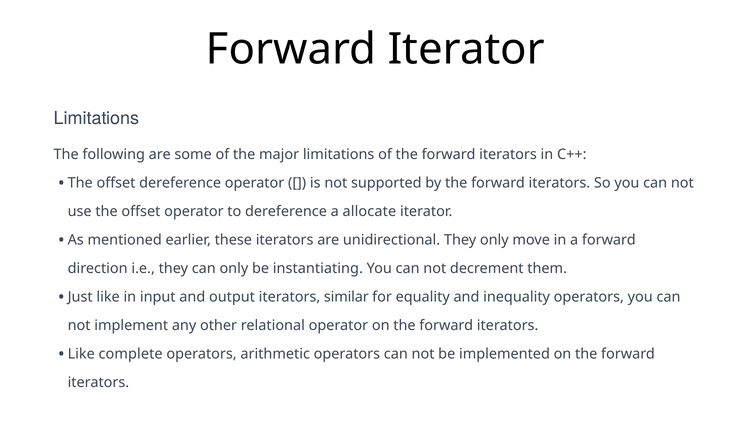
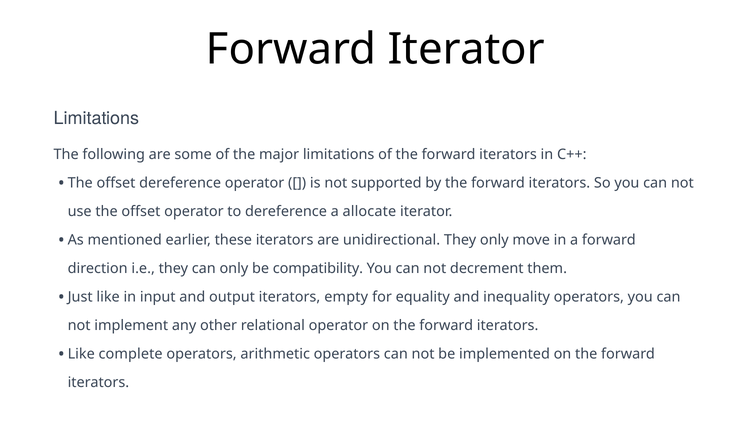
instantiating: instantiating -> compatibility
similar: similar -> empty
